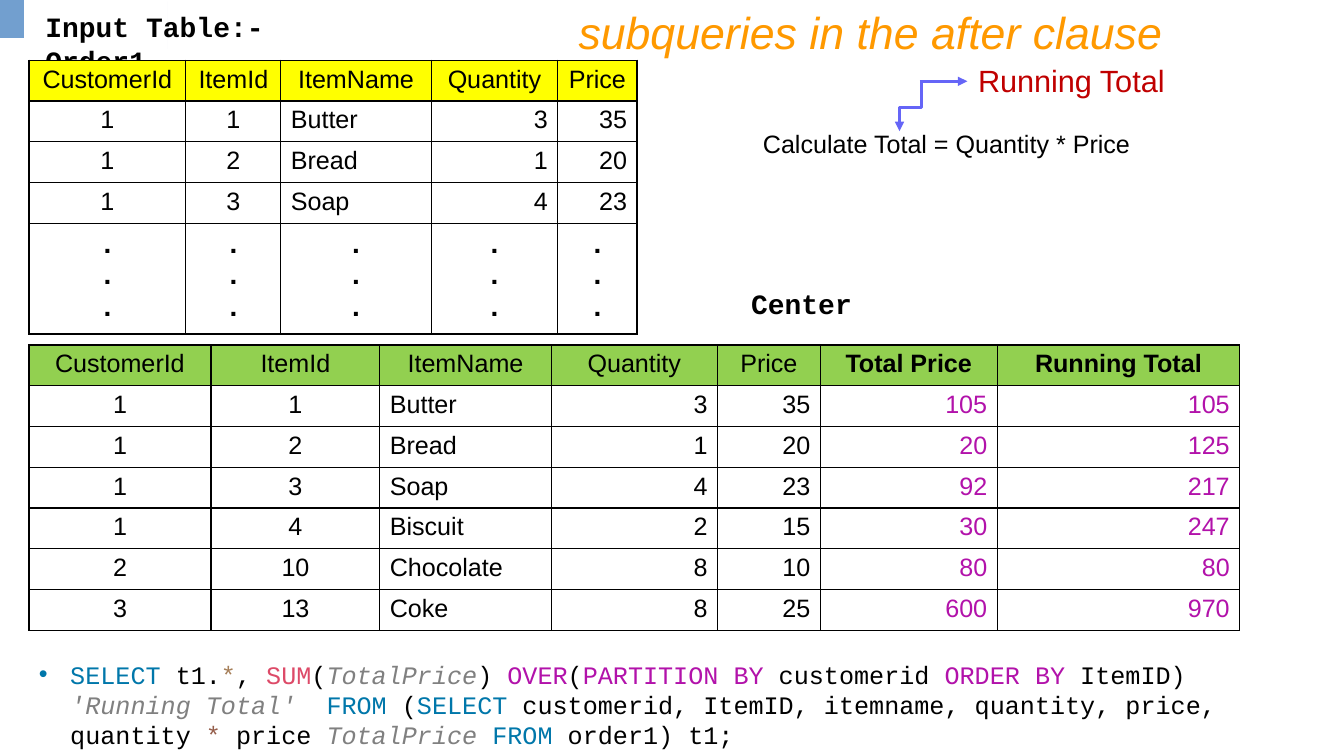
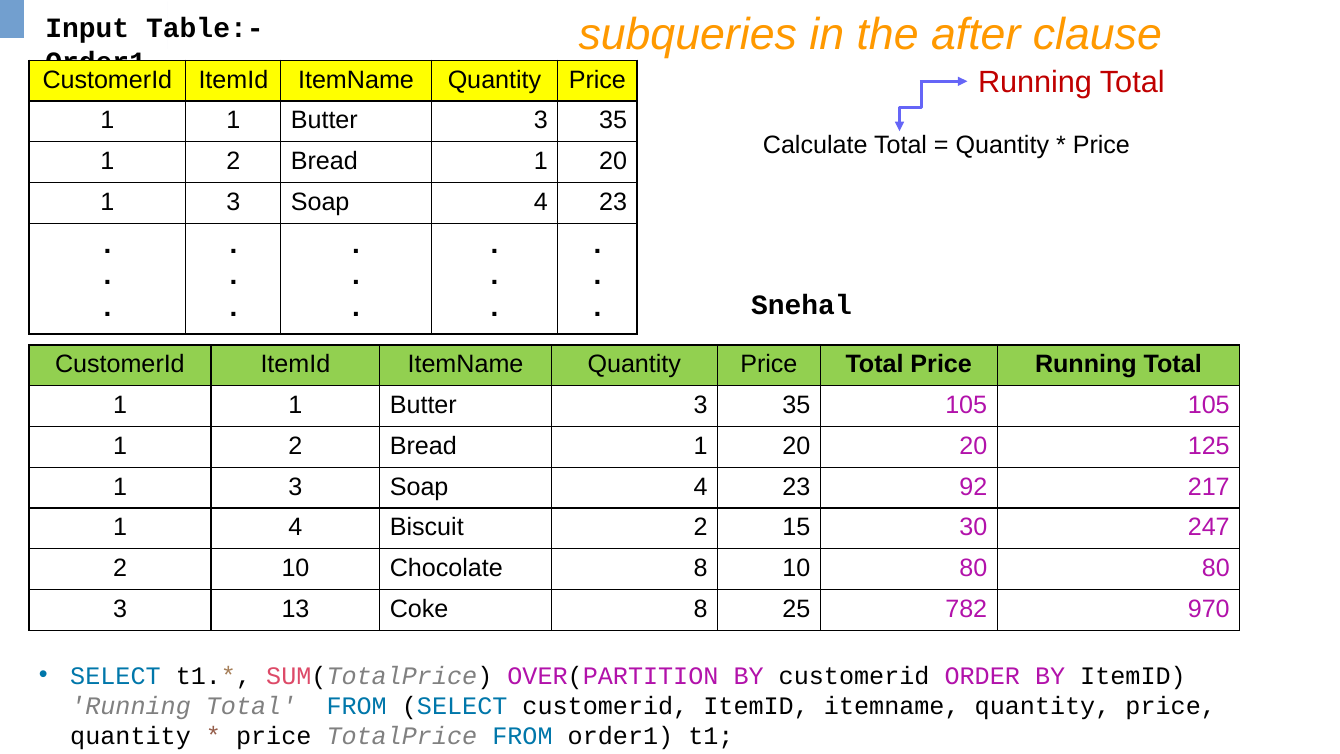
Center: Center -> Snehal
600: 600 -> 782
